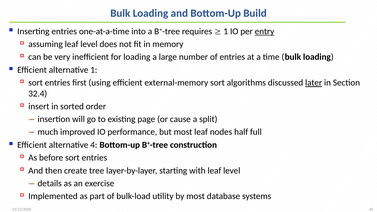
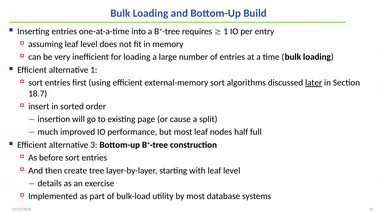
entry underline: present -> none
32.4: 32.4 -> 18.7
4: 4 -> 3
